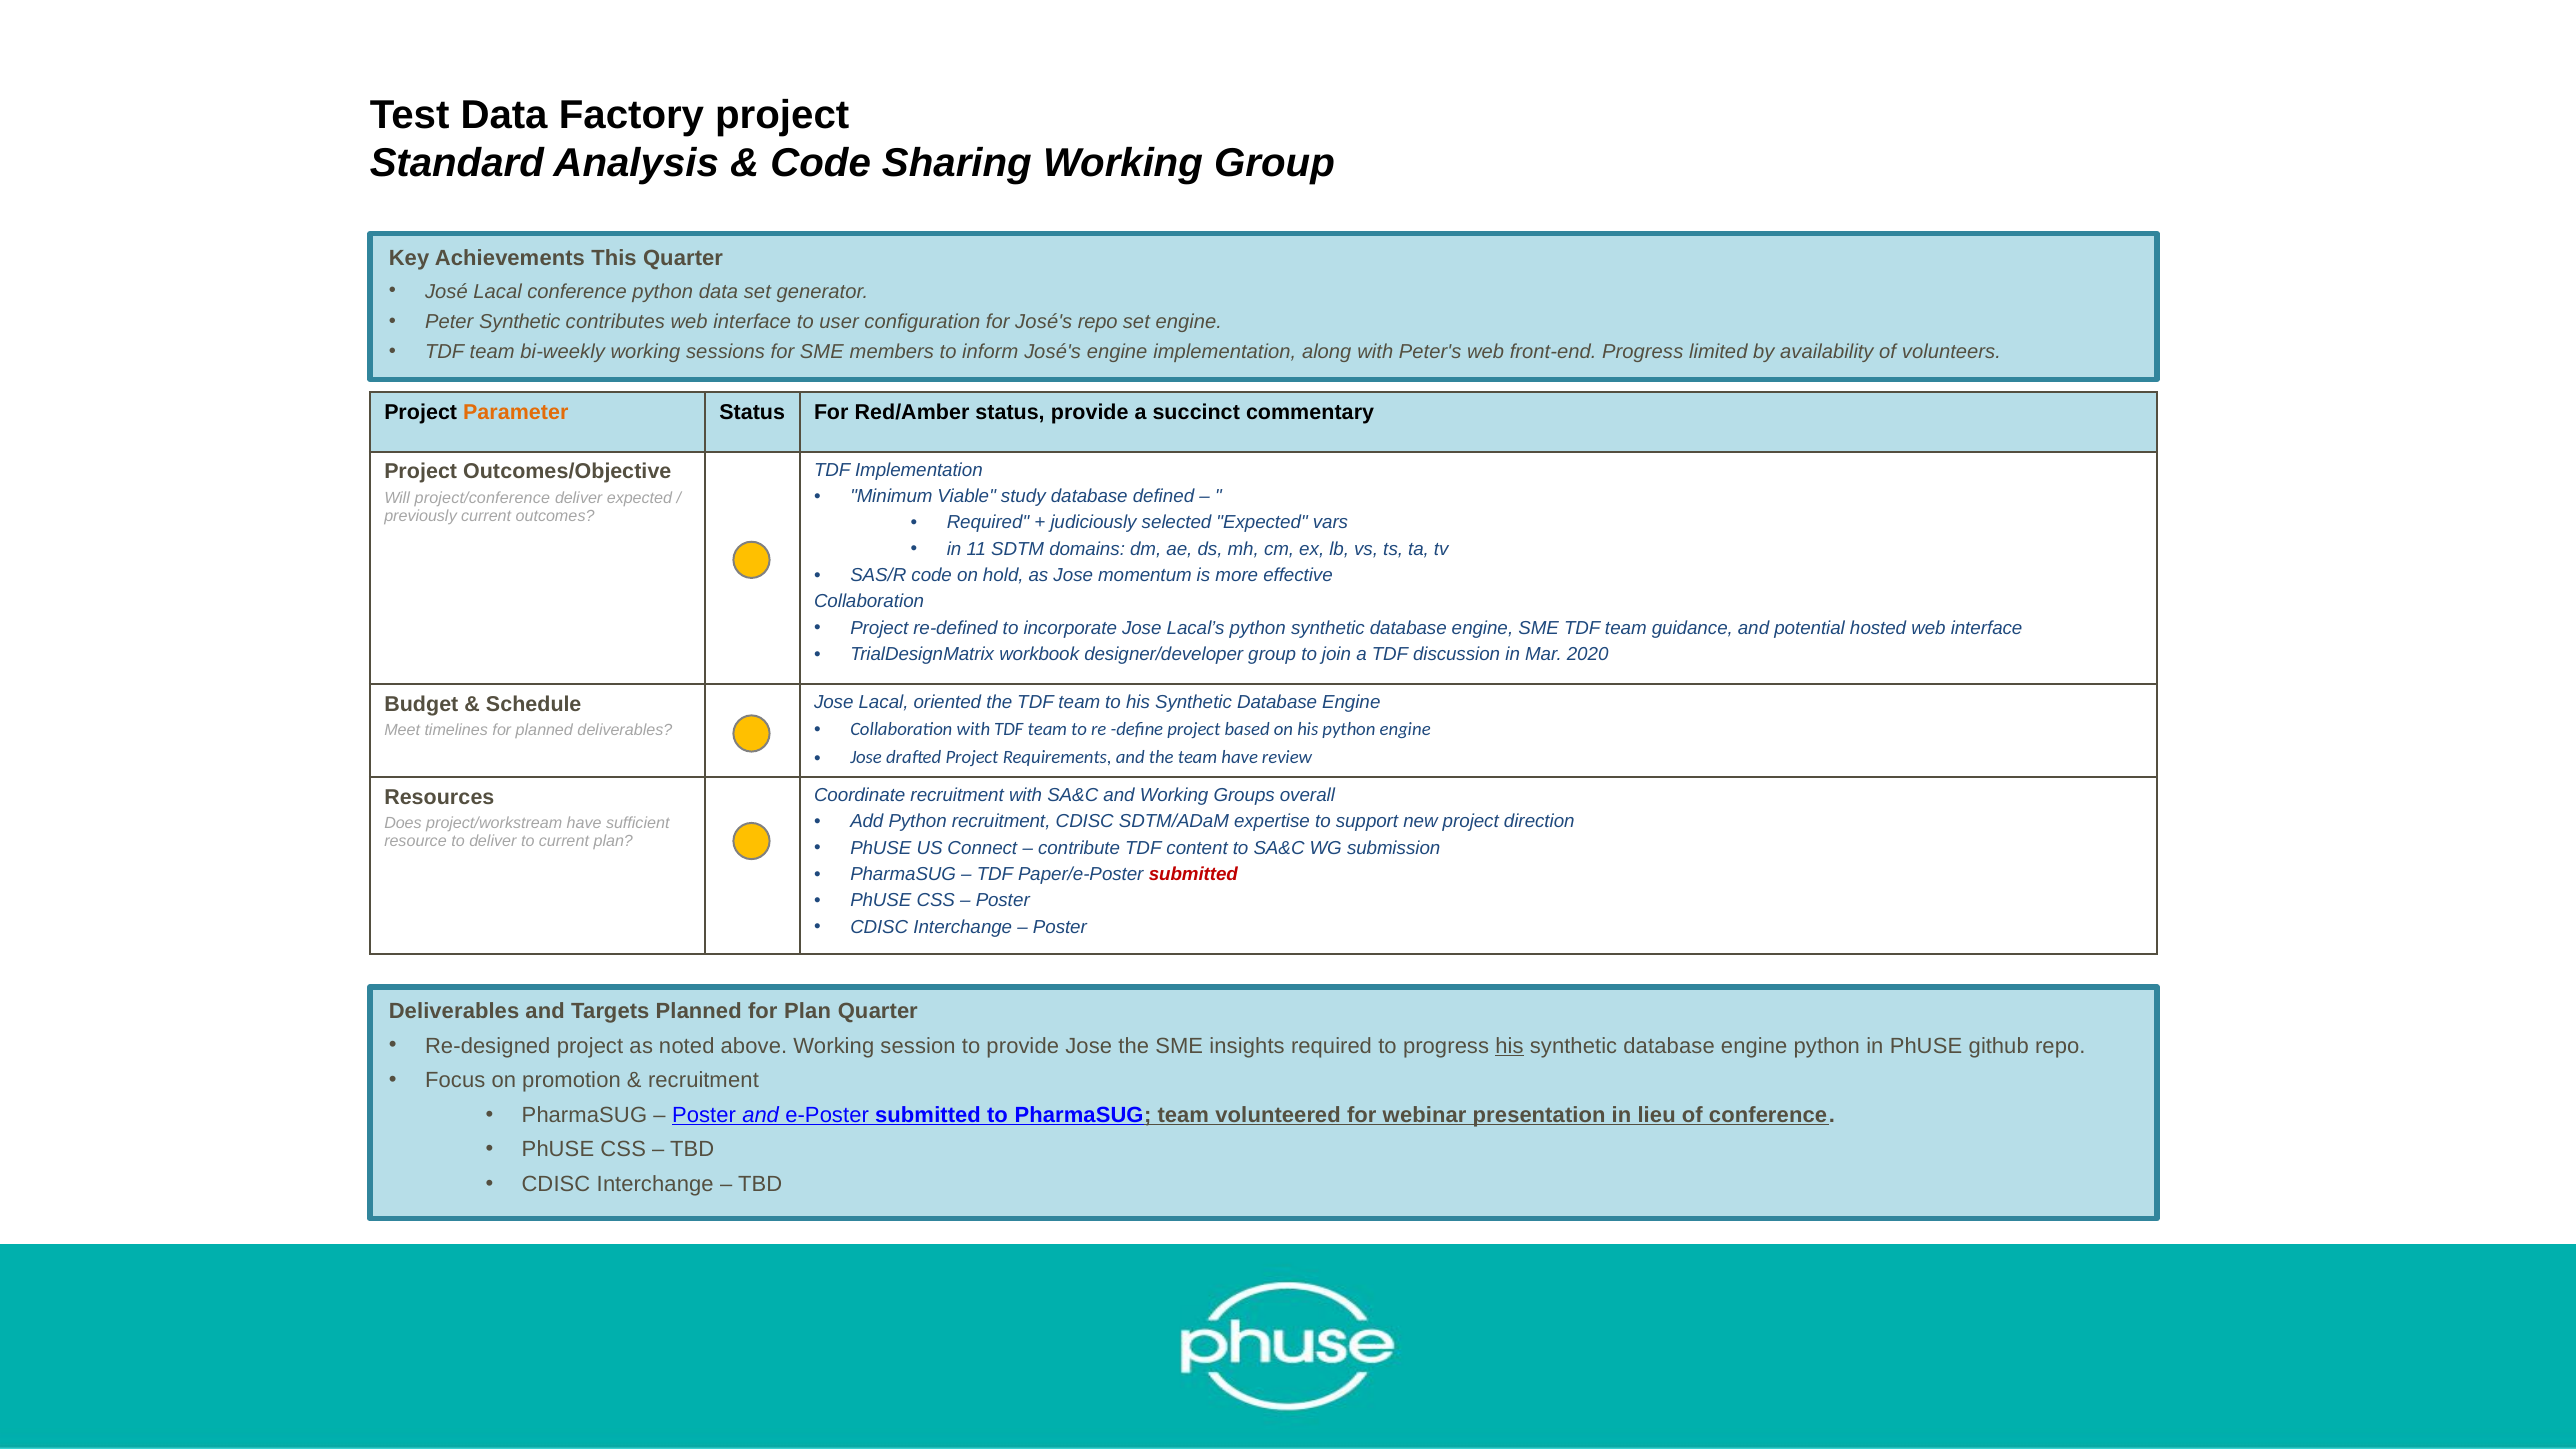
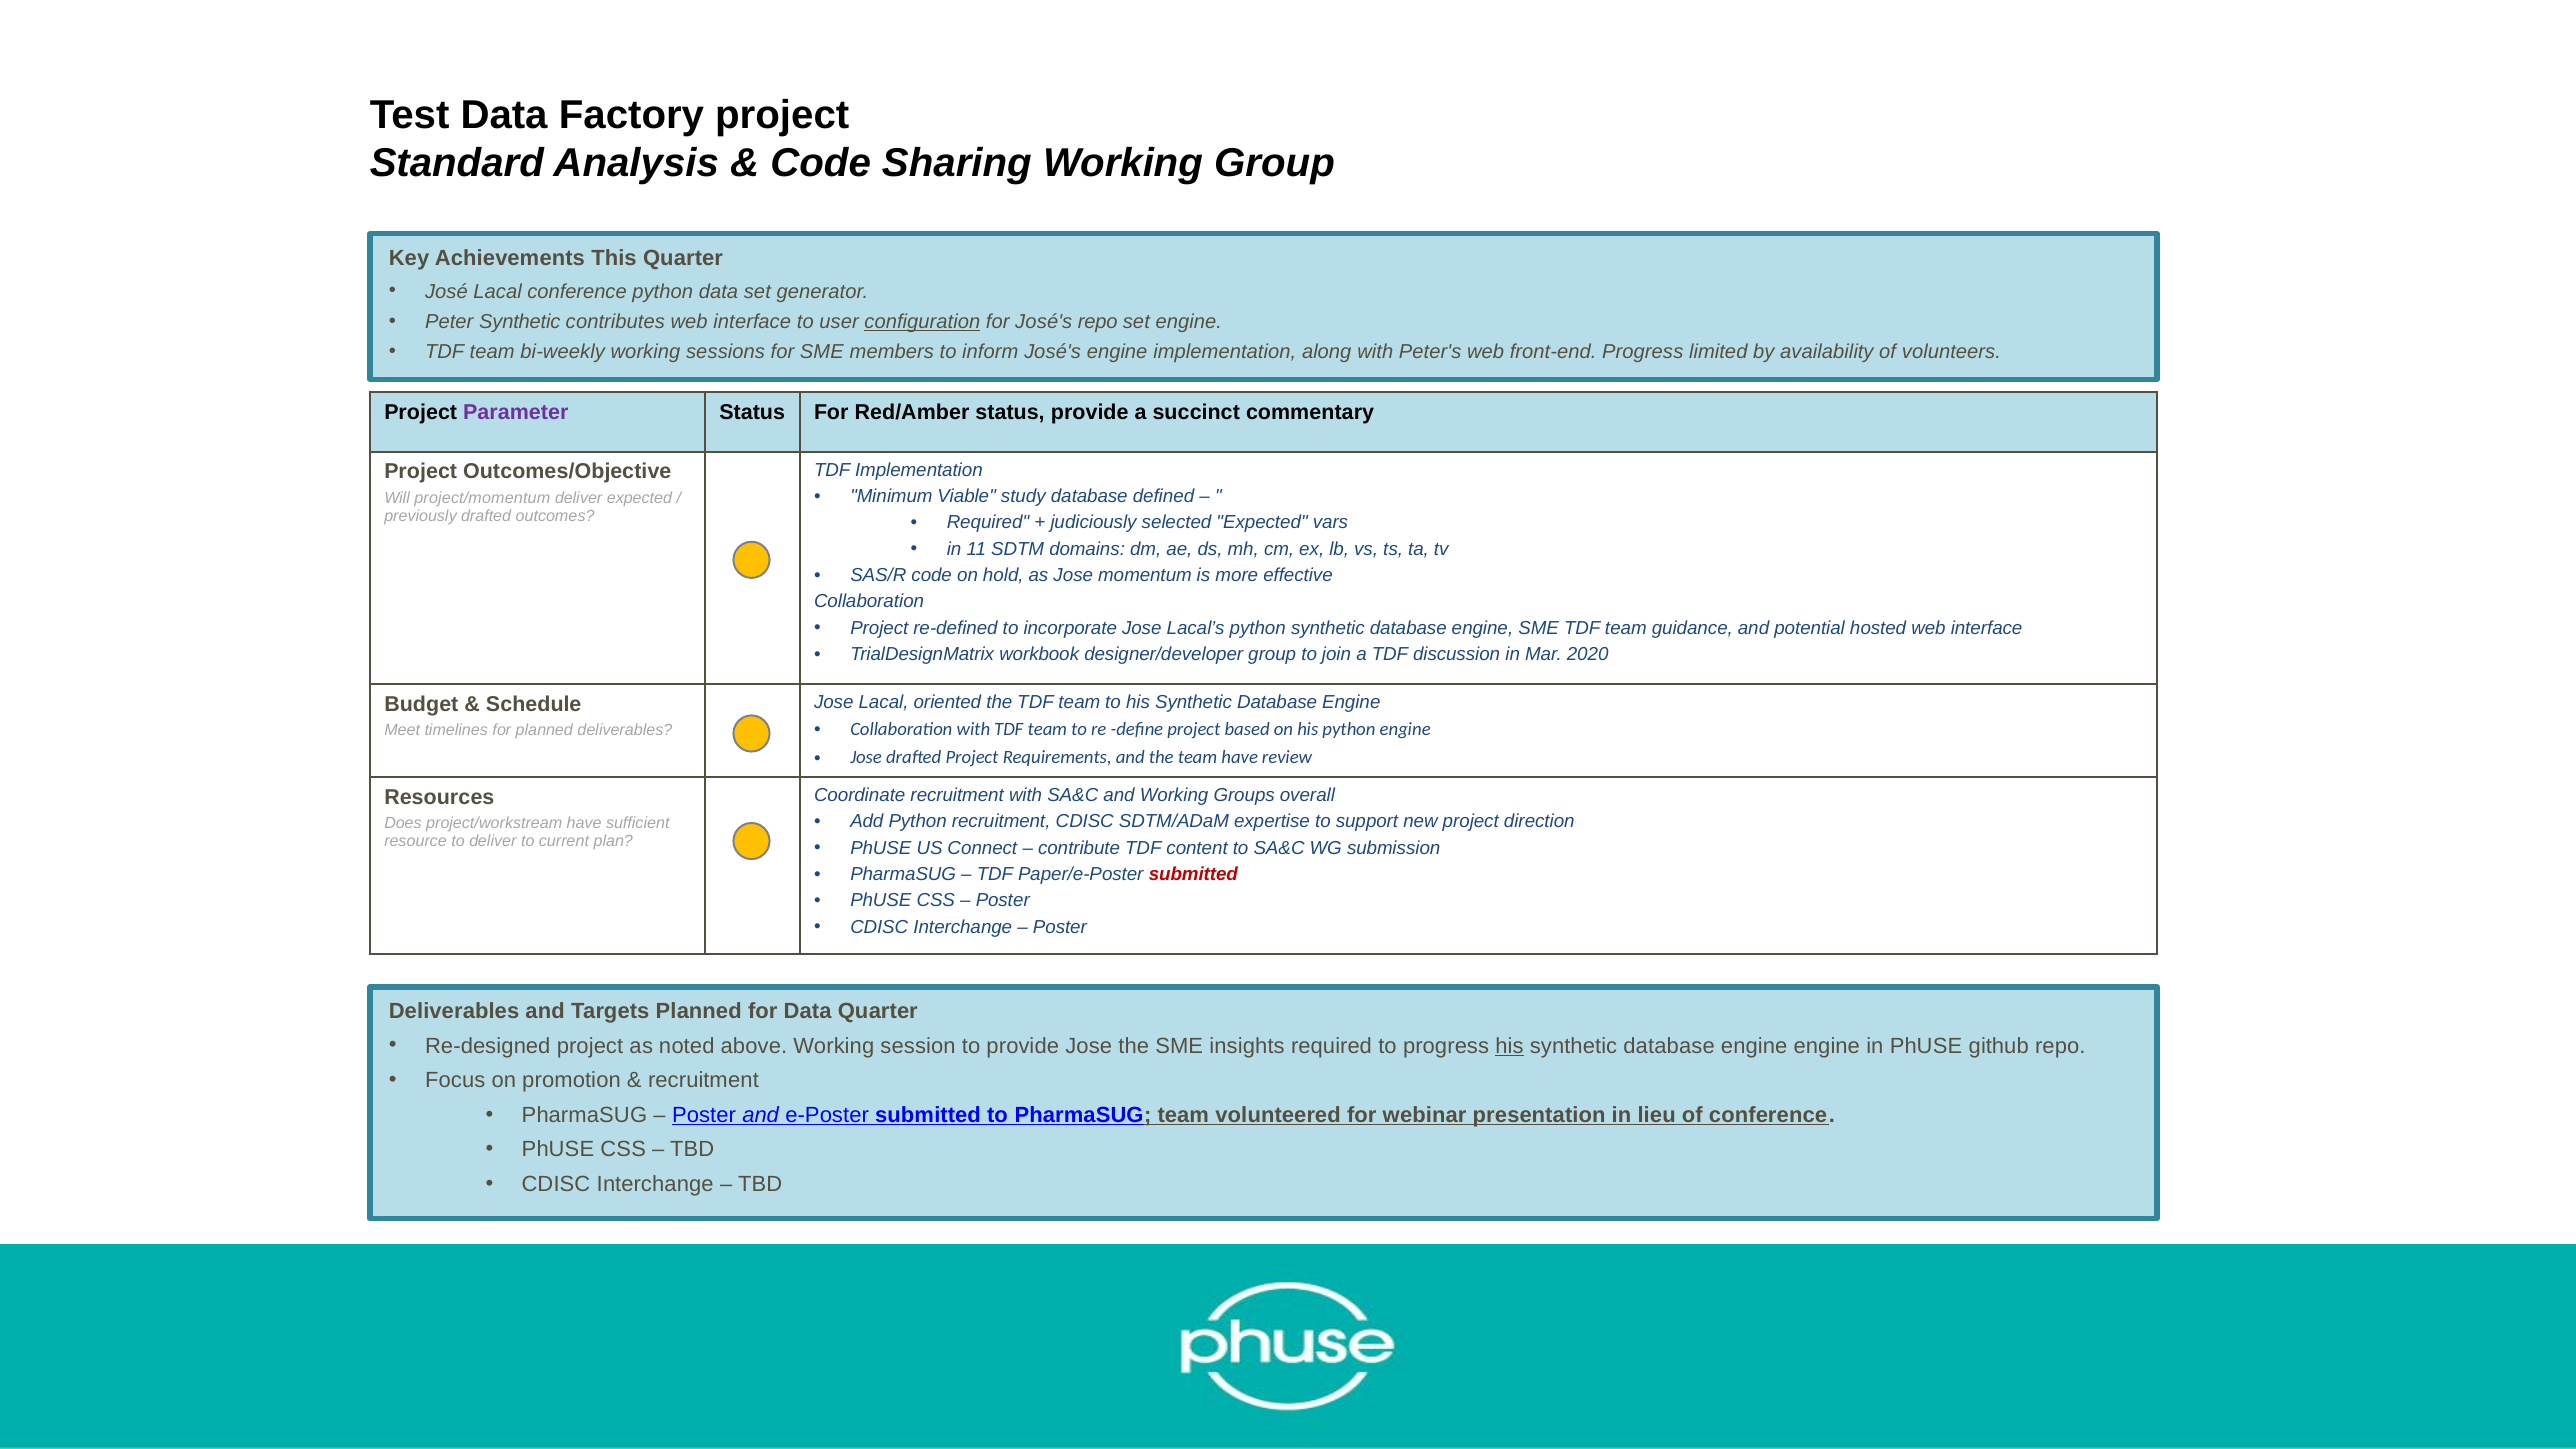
configuration underline: none -> present
Parameter colour: orange -> purple
project/conference: project/conference -> project/momentum
previously current: current -> drafted
for Plan: Plan -> Data
engine python: python -> engine
